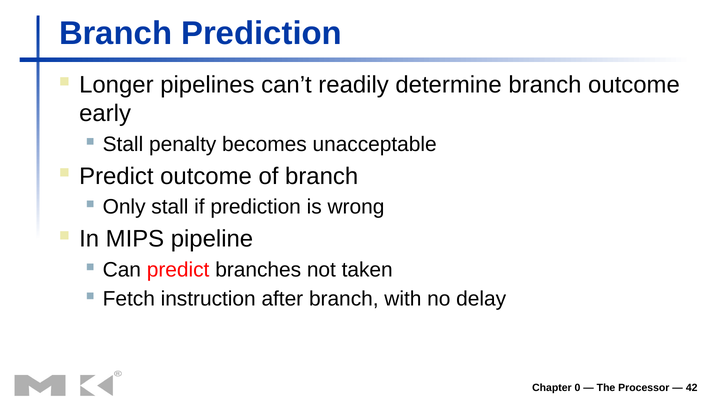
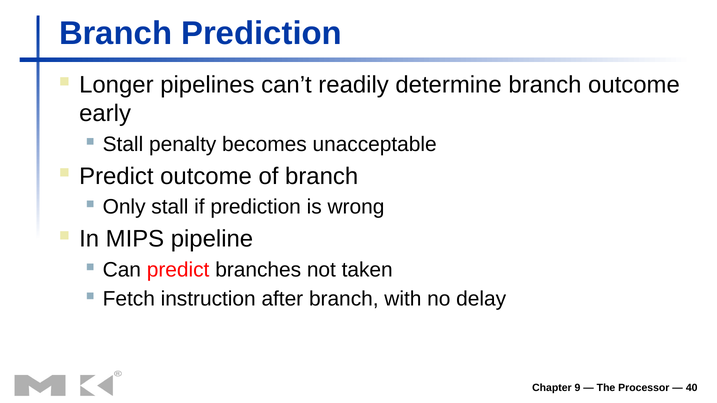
0: 0 -> 9
42: 42 -> 40
